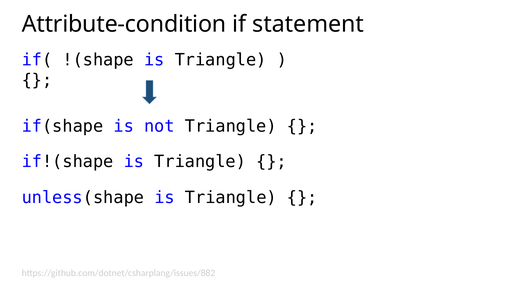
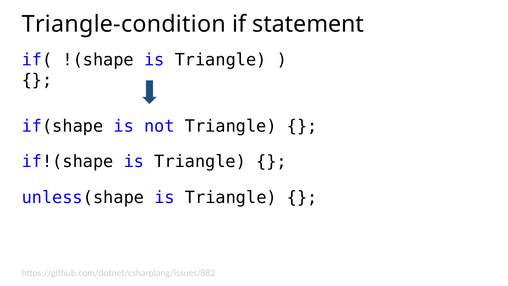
Attribute-condition: Attribute-condition -> Triangle-condition
